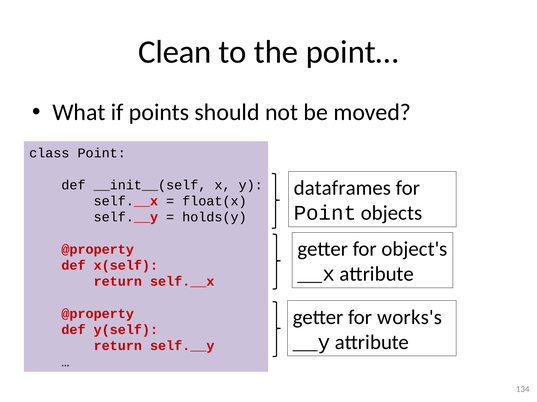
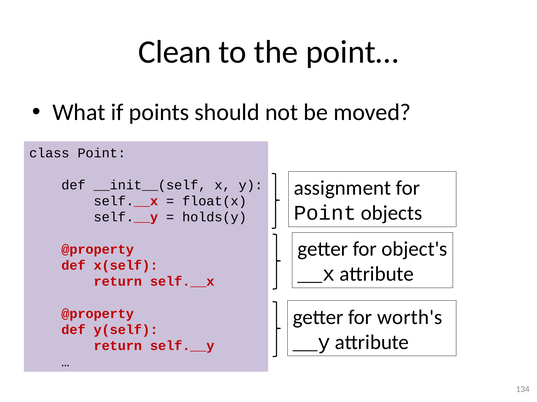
dataframes: dataframes -> assignment
works's: works's -> worth's
